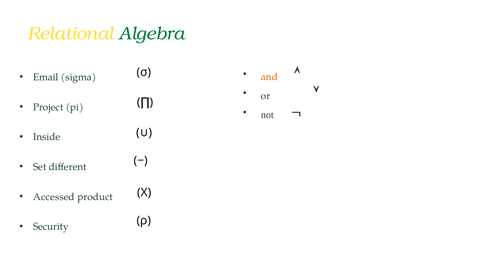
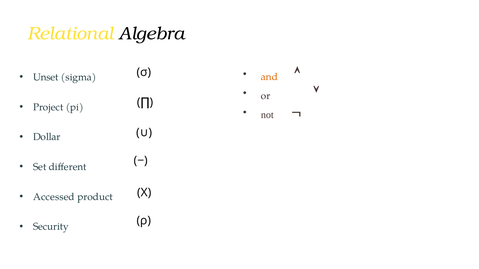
Algebra colour: green -> black
Email: Email -> Unset
Inside: Inside -> Dollar
